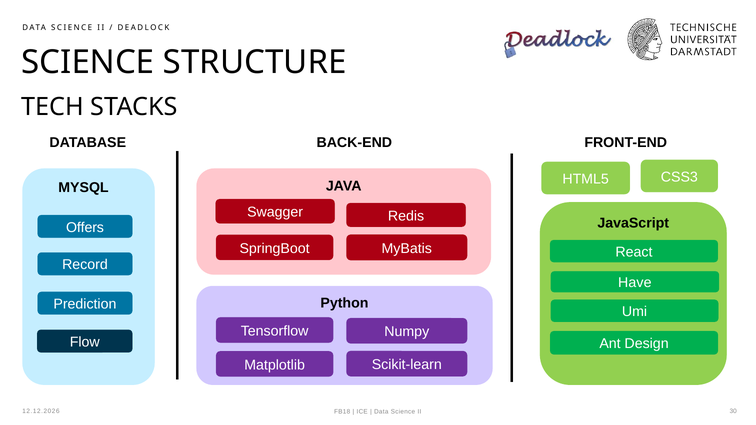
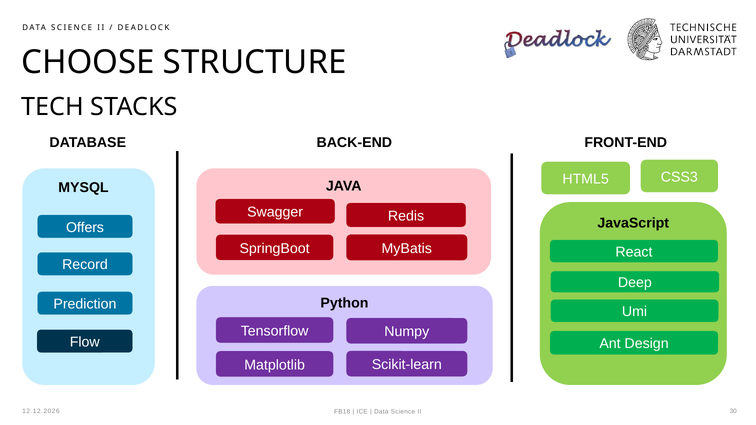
SCIENCE at (88, 62): SCIENCE -> CHOOSE
Have: Have -> Deep
